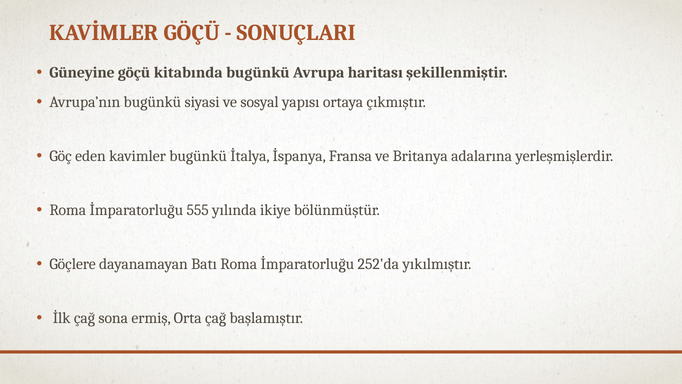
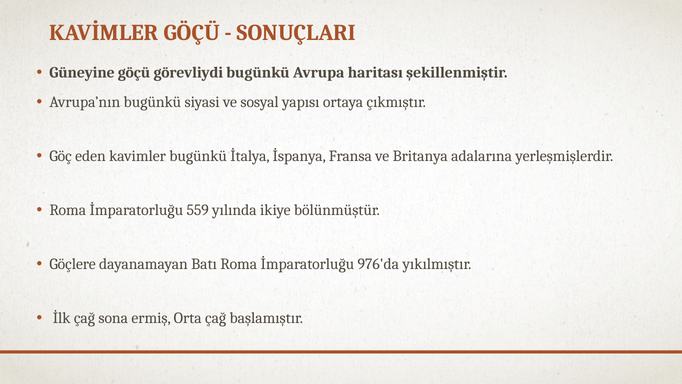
kitabında: kitabında -> görevliydi
555: 555 -> 559
252'da: 252'da -> 976'da
